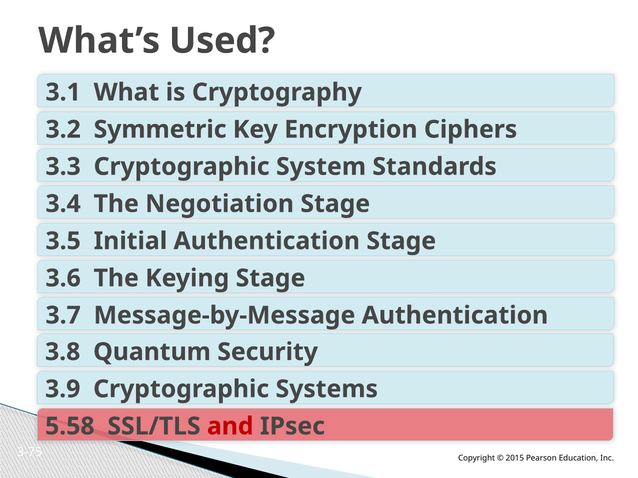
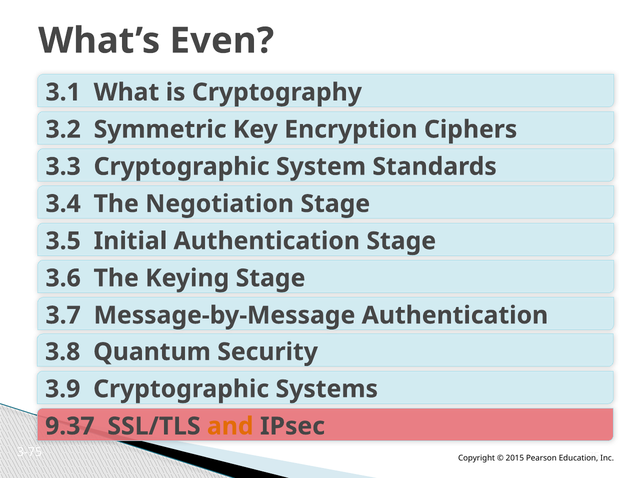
Used: Used -> Even
5.58: 5.58 -> 9.37
and colour: red -> orange
